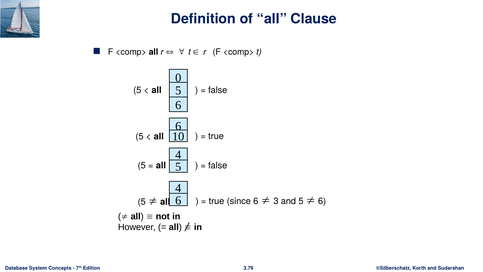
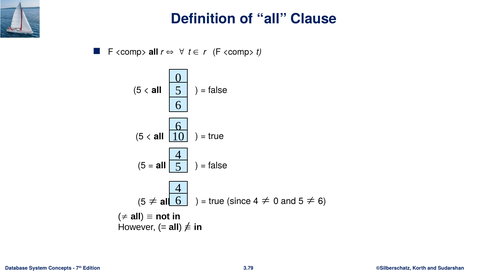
since 6: 6 -> 4
3 at (276, 201): 3 -> 0
